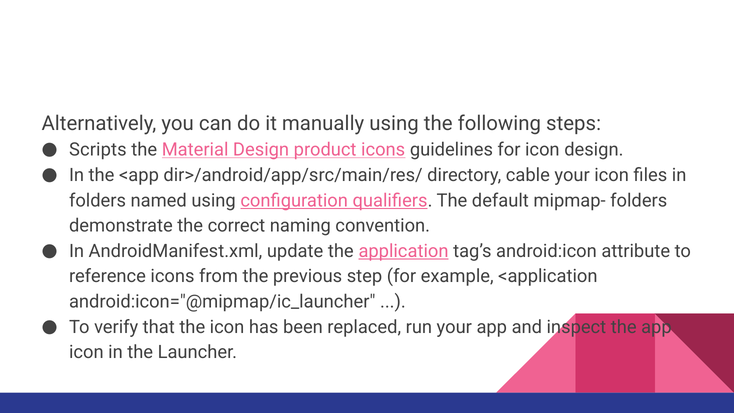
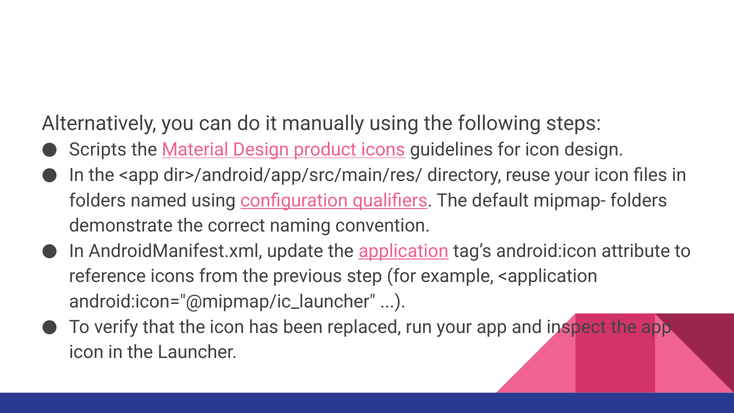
cable: cable -> reuse
